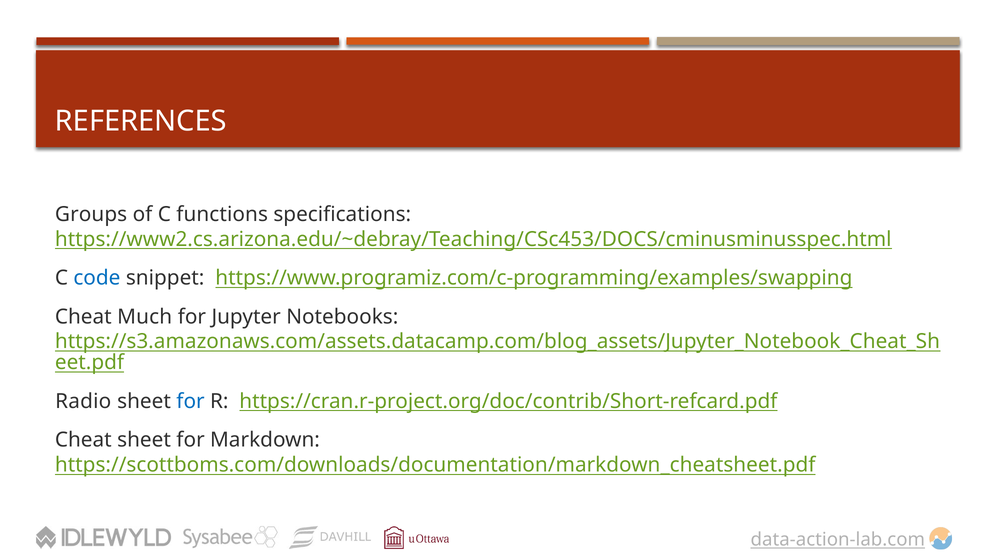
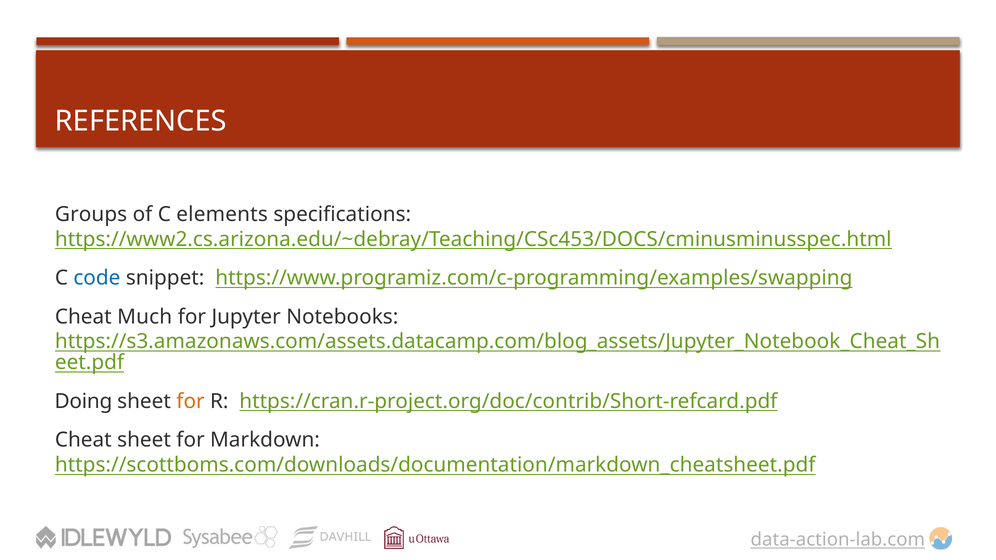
functions: functions -> elements
Radio: Radio -> Doing
for at (191, 401) colour: blue -> orange
